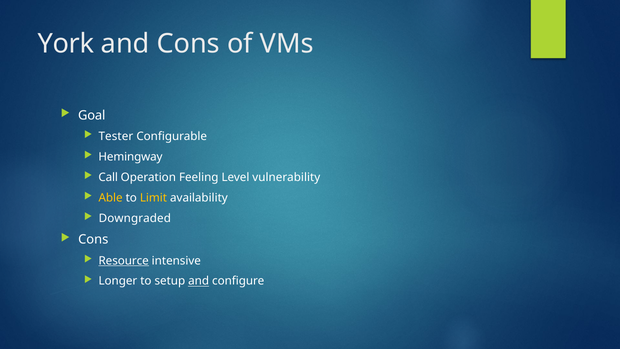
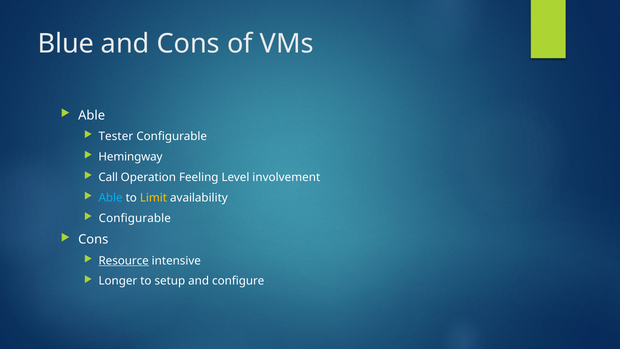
York: York -> Blue
Goal at (92, 115): Goal -> Able
vulnerability: vulnerability -> involvement
Able at (111, 198) colour: yellow -> light blue
Downgraded at (135, 218): Downgraded -> Configurable
and at (199, 281) underline: present -> none
